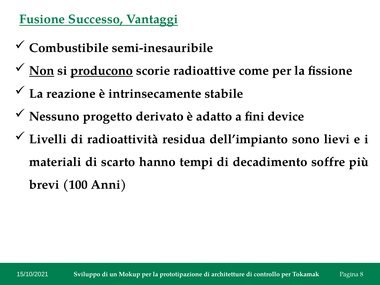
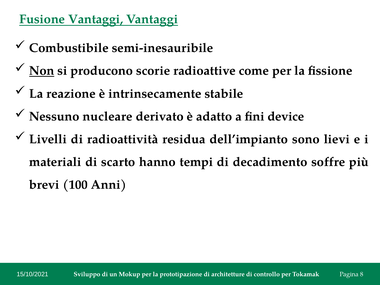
Fusione Successo: Successo -> Vantaggi
producono underline: present -> none
progetto: progetto -> nucleare
